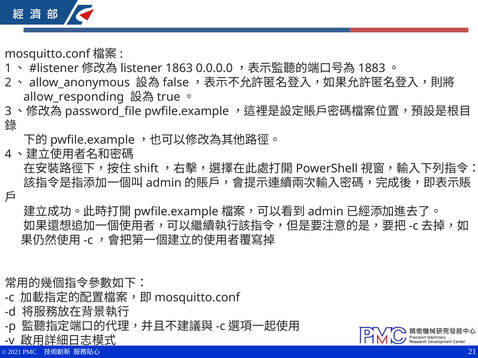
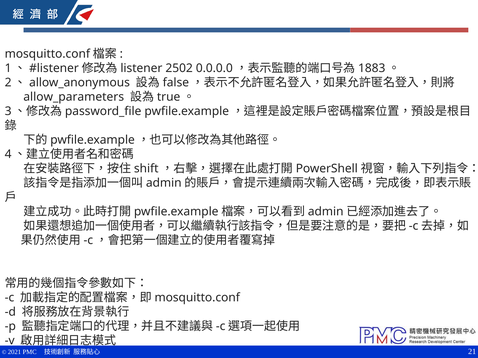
1863: 1863 -> 2502
allow_responding: allow_responding -> allow_parameters
